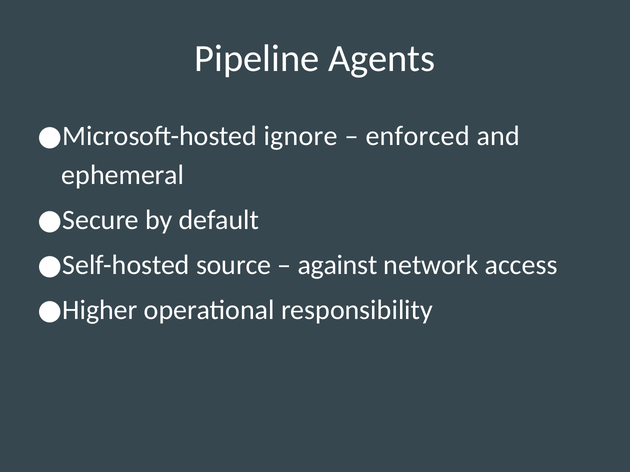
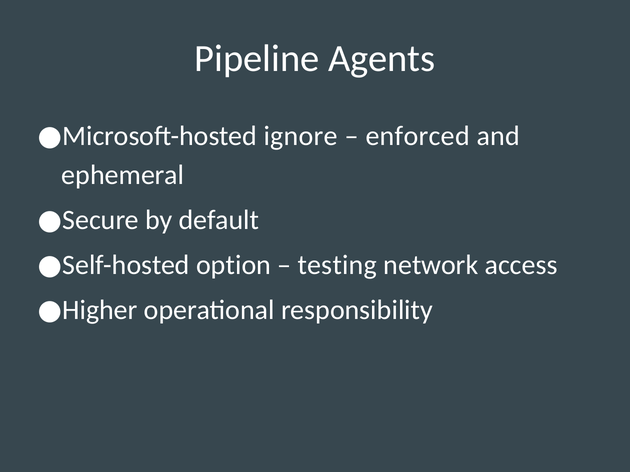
source: source -> option
against: against -> testing
